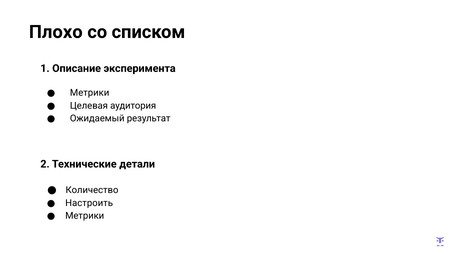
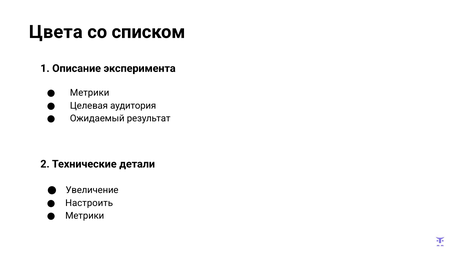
Плохо: Плохо -> Цвета
Количество: Количество -> Увеличение
